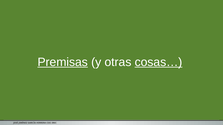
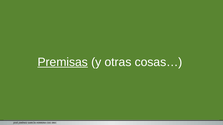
cosas… underline: present -> none
